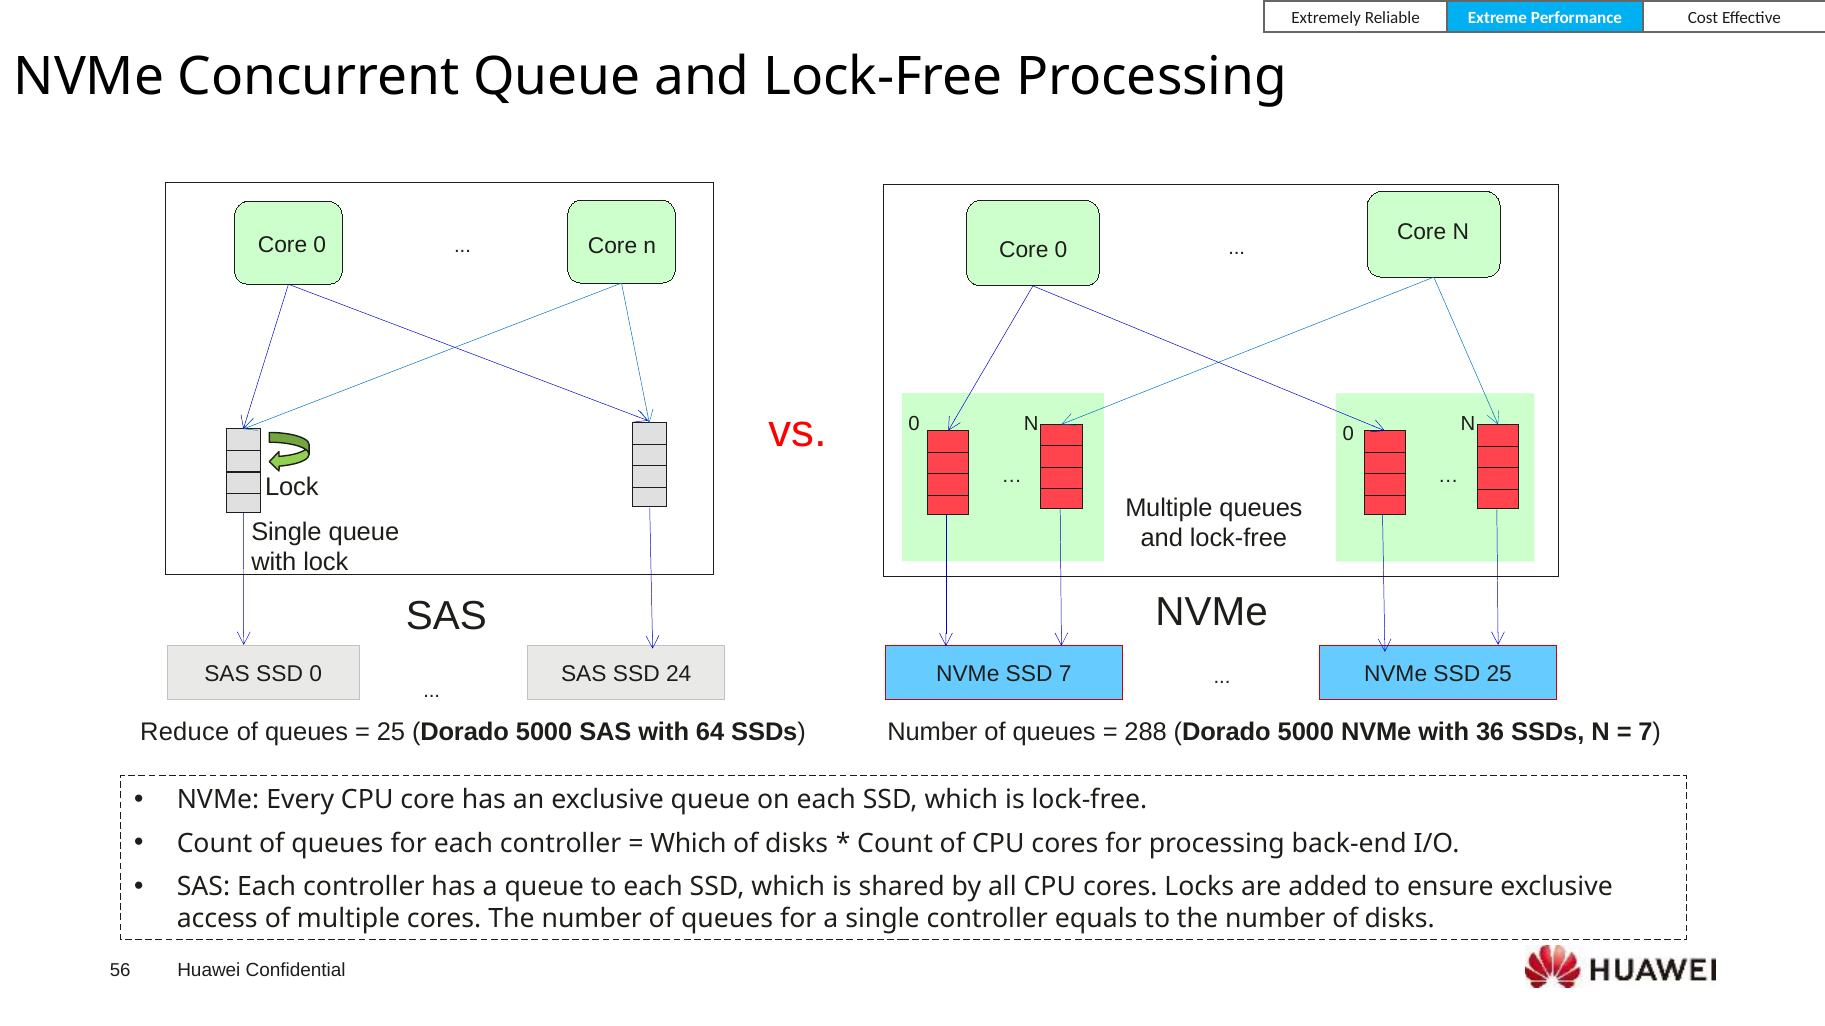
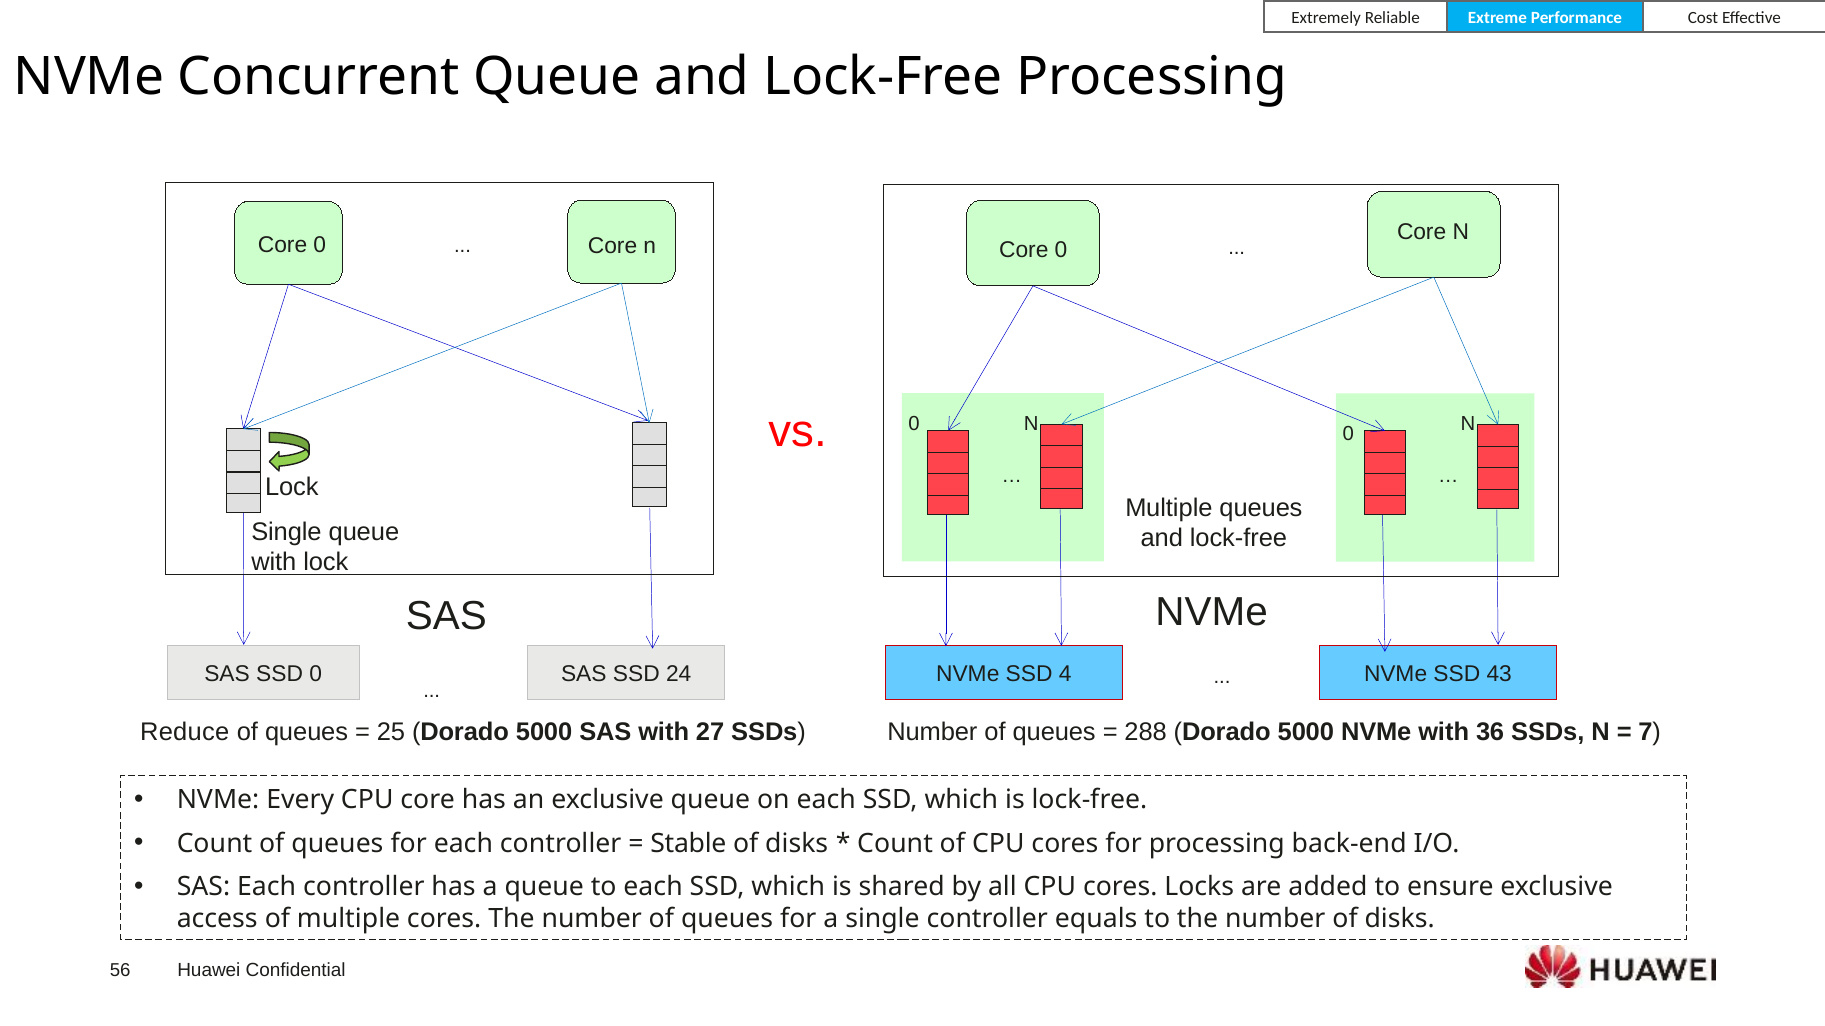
SSD 7: 7 -> 4
SSD 25: 25 -> 43
64: 64 -> 27
Which at (688, 844): Which -> Stable
